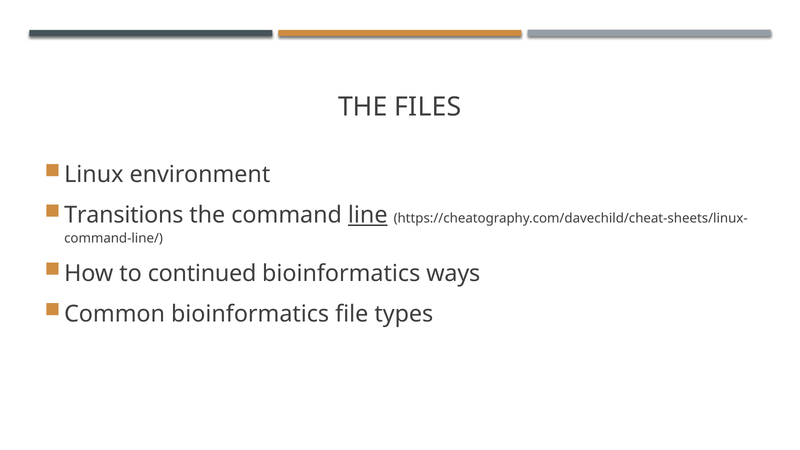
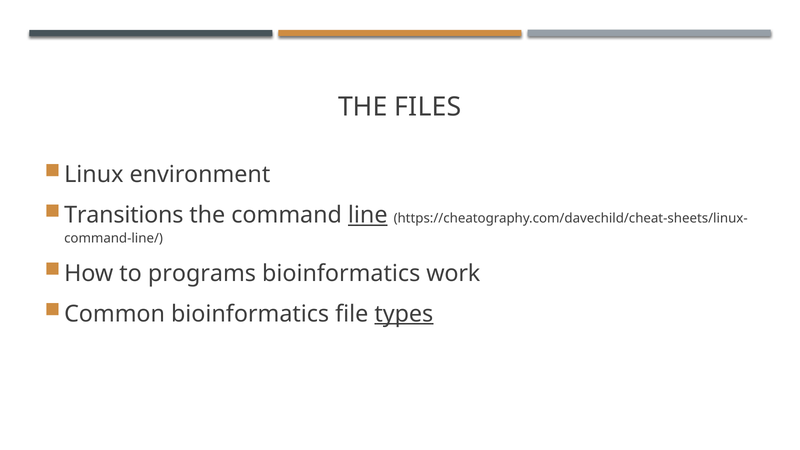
continued: continued -> programs
ways: ways -> work
types underline: none -> present
